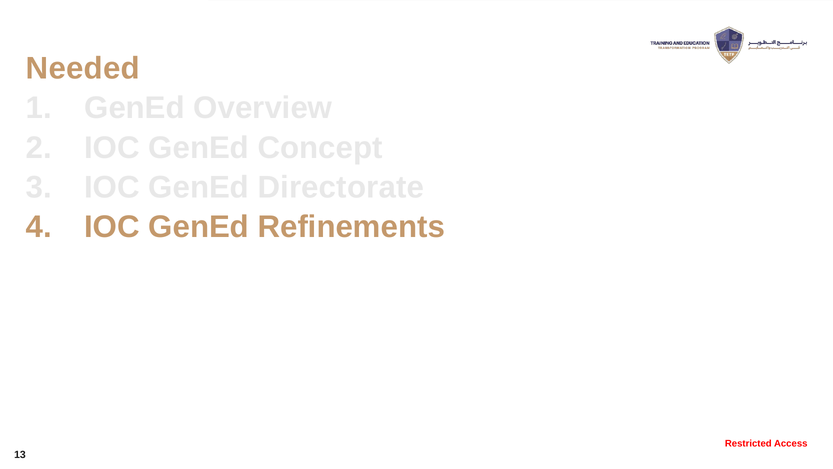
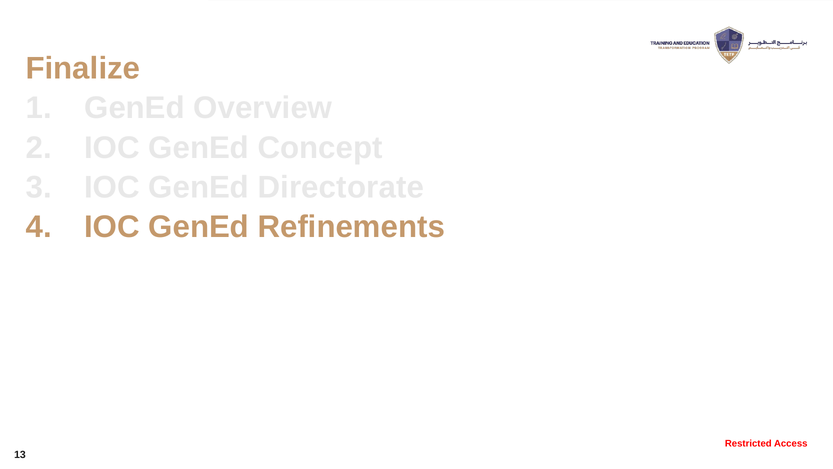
Needed: Needed -> Finalize
